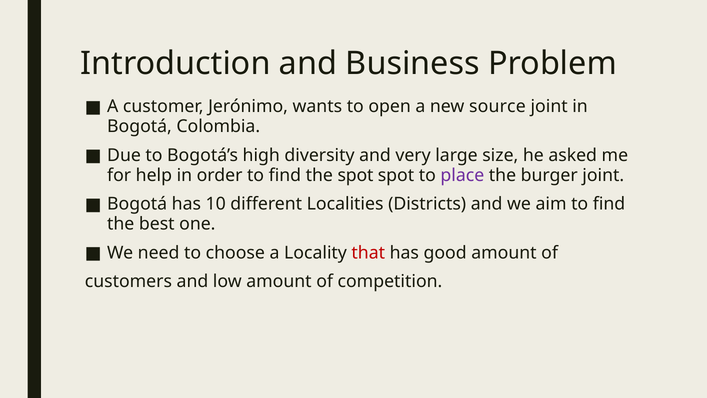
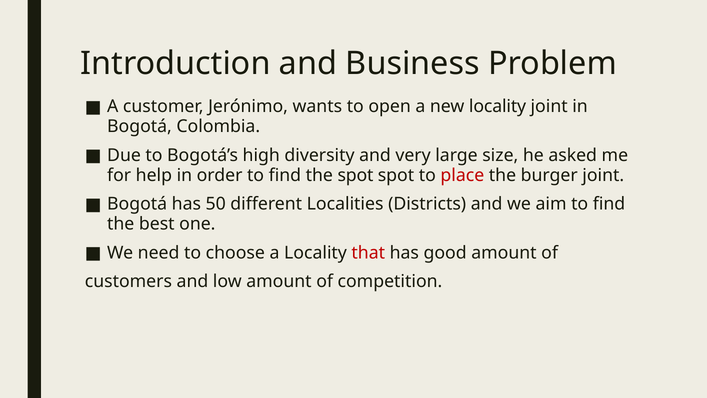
new source: source -> locality
place colour: purple -> red
10: 10 -> 50
